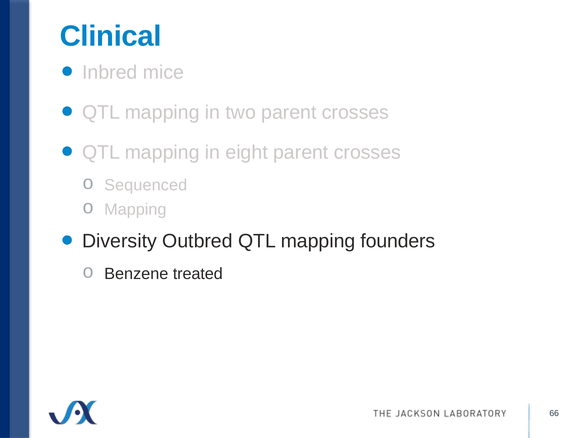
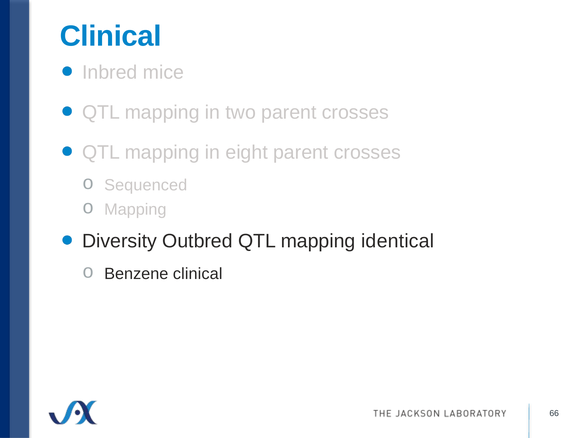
founders: founders -> identical
Benzene treated: treated -> clinical
